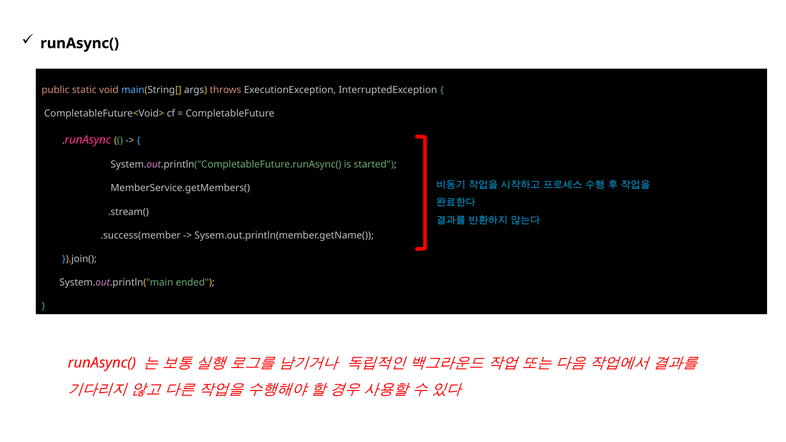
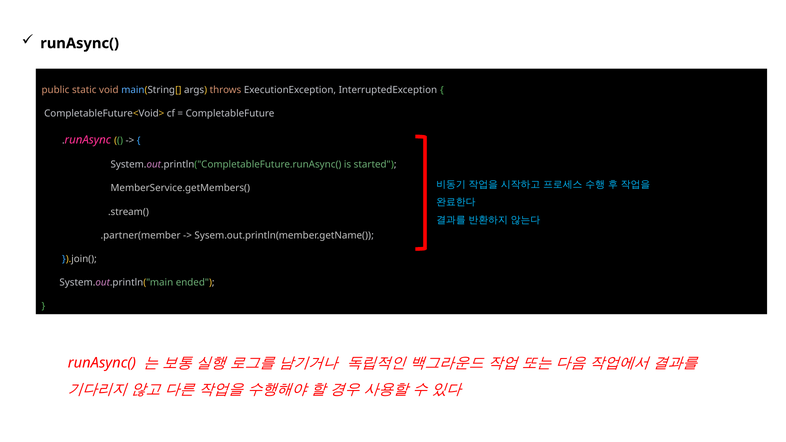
.success(member: .success(member -> .partner(member
